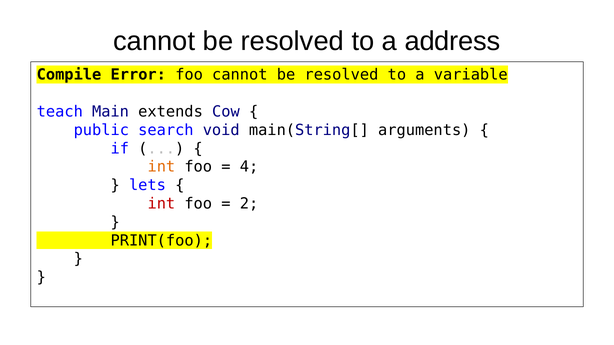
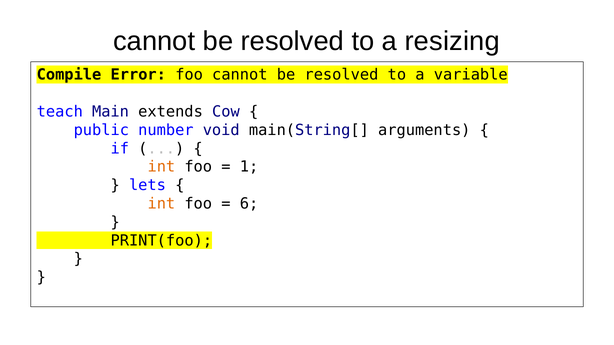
address: address -> resizing
search: search -> number
4: 4 -> 1
int at (161, 204) colour: red -> orange
2: 2 -> 6
